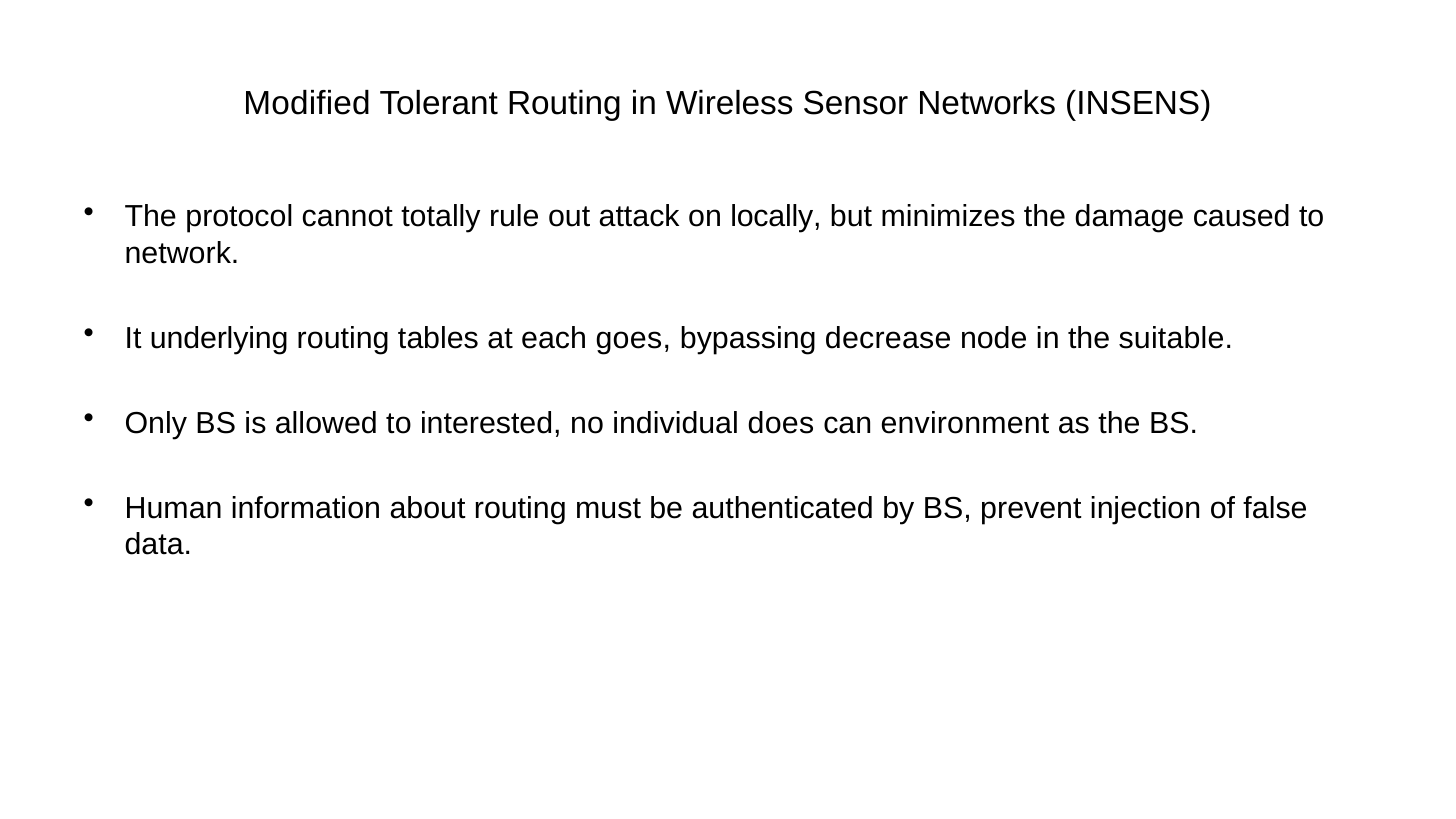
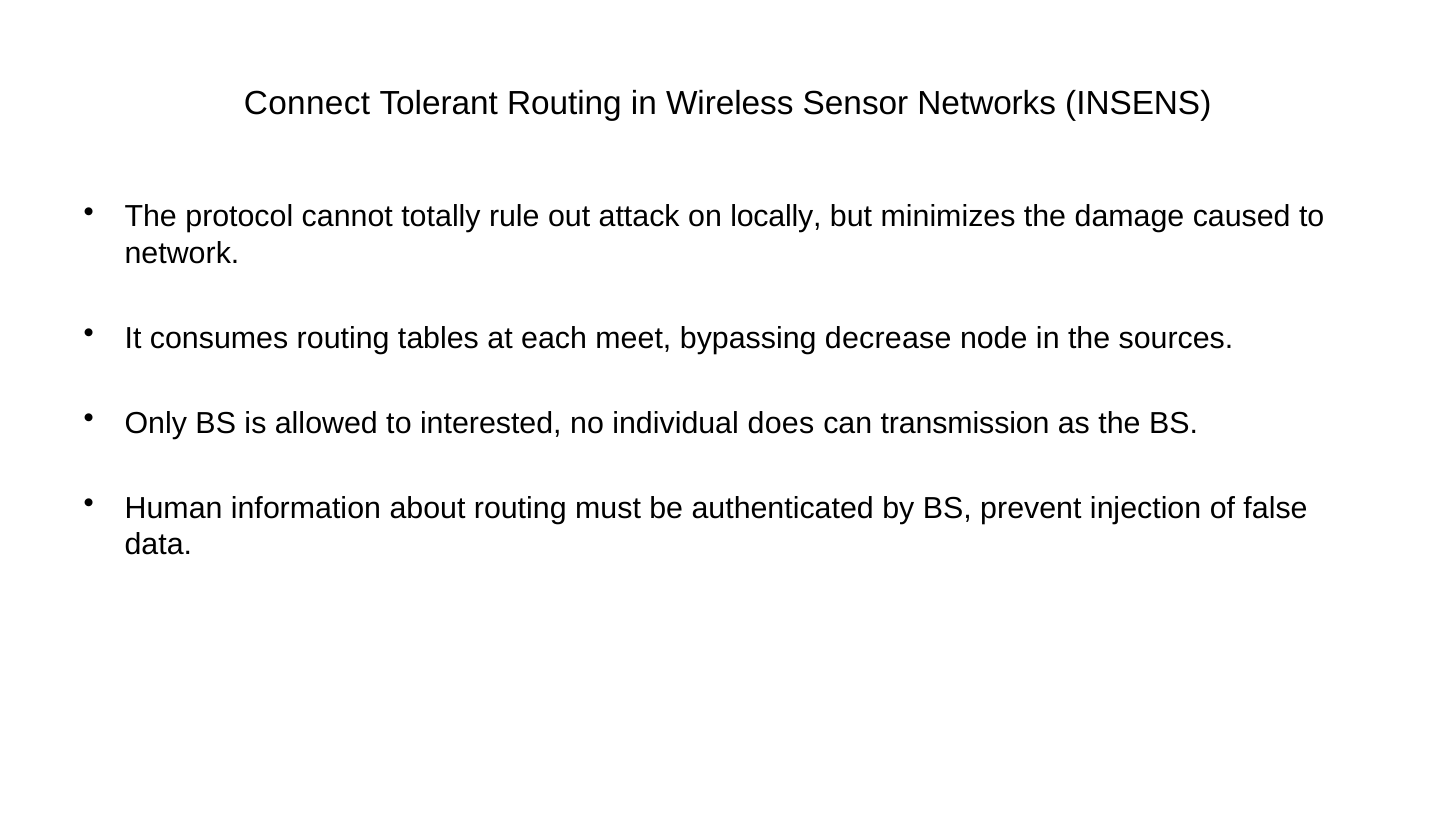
Modified: Modified -> Connect
underlying: underlying -> consumes
goes: goes -> meet
suitable: suitable -> sources
environment: environment -> transmission
